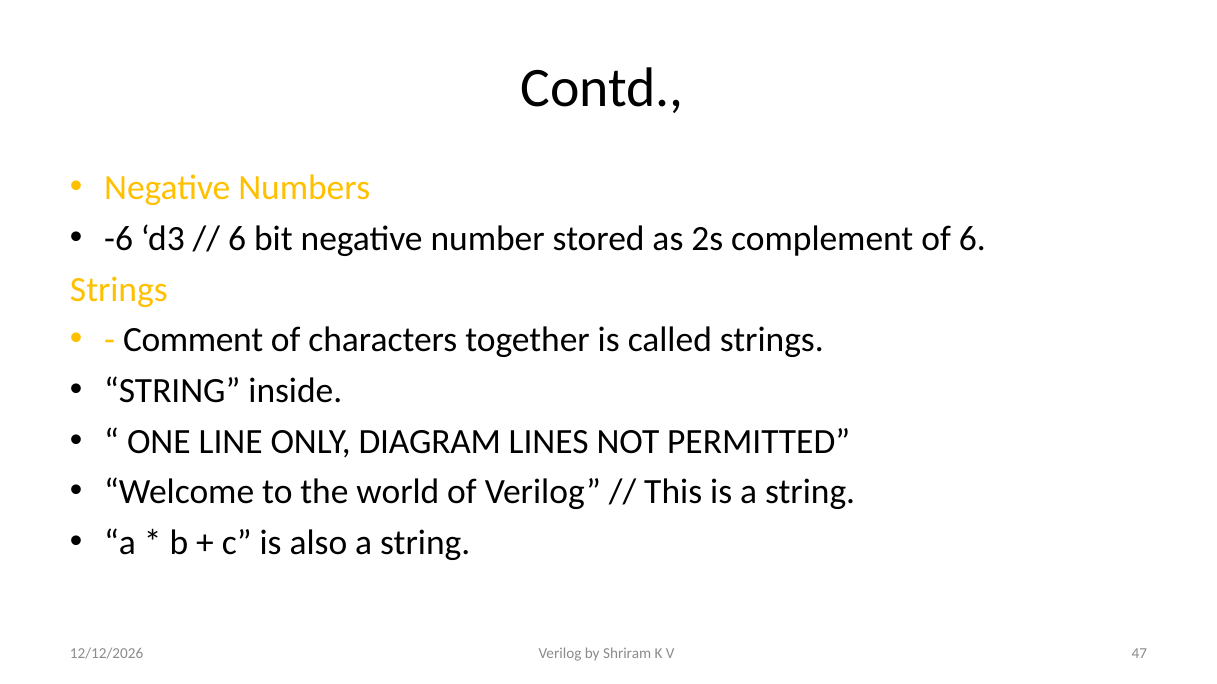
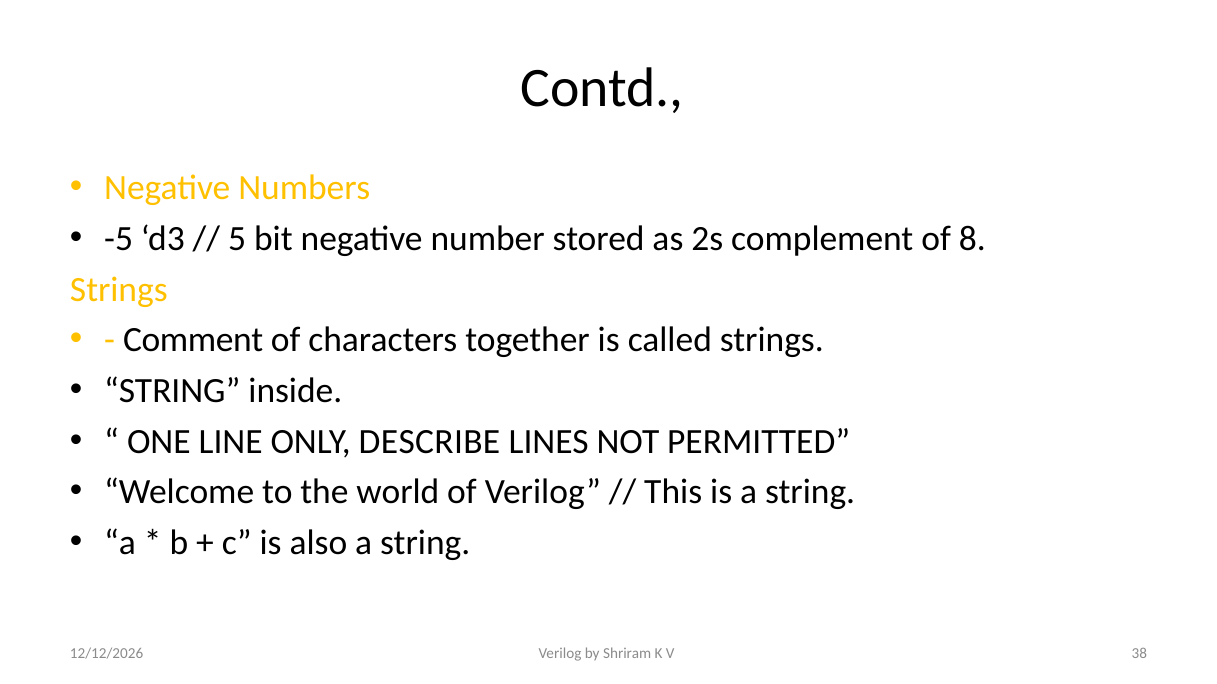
-6: -6 -> -5
6 at (237, 239): 6 -> 5
of 6: 6 -> 8
DIAGRAM: DIAGRAM -> DESCRIBE
47: 47 -> 38
